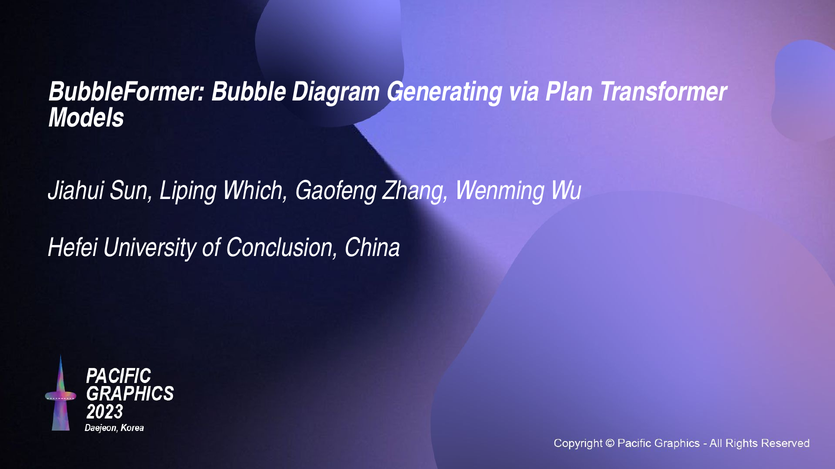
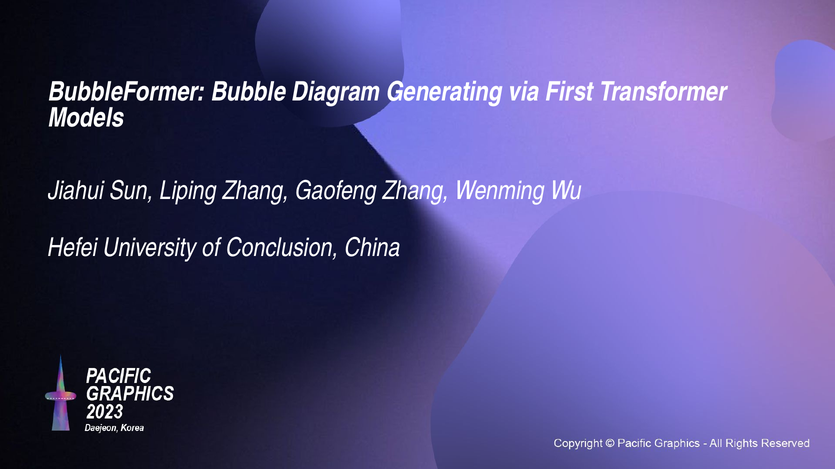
Plan: Plan -> First
Liping Which: Which -> Zhang
